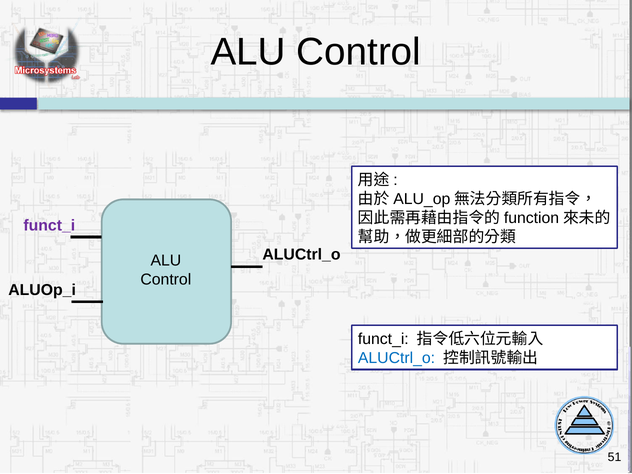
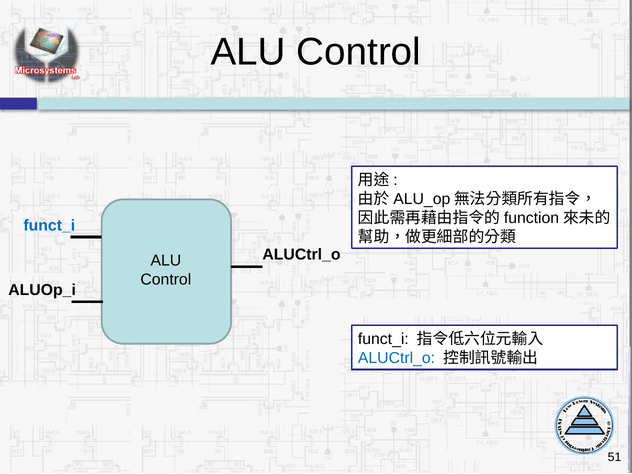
funct_i at (49, 226) colour: purple -> blue
